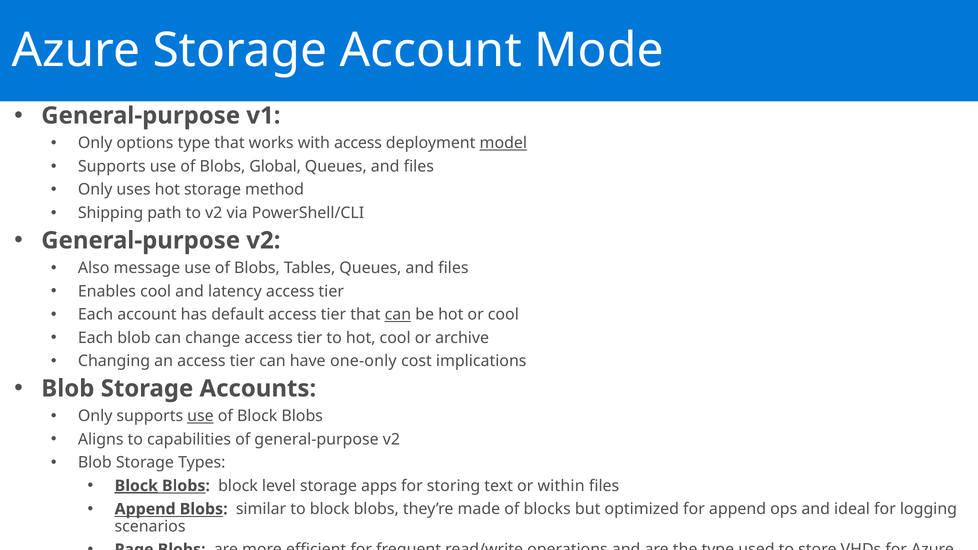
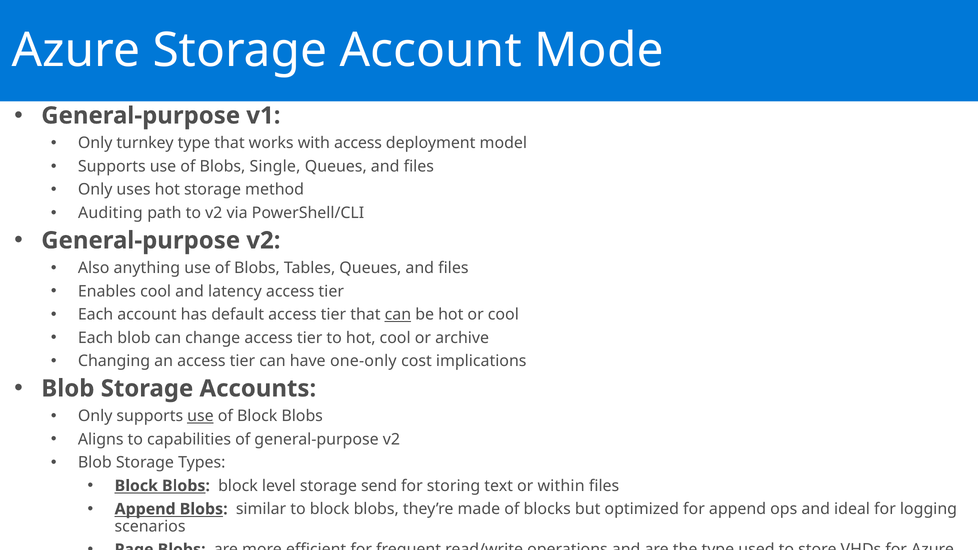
options: options -> turnkey
model underline: present -> none
Global: Global -> Single
Shipping: Shipping -> Auditing
message: message -> anything
Block at (136, 486) underline: present -> none
apps: apps -> send
